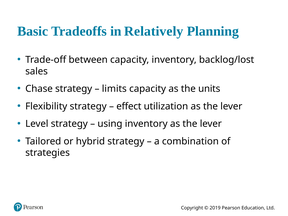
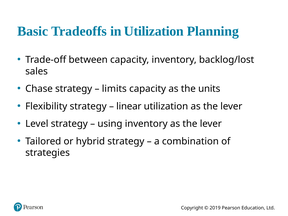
in Relatively: Relatively -> Utilization
effect: effect -> linear
